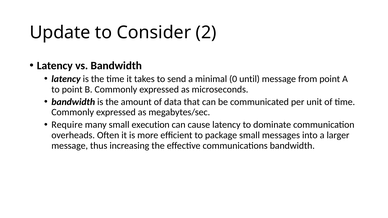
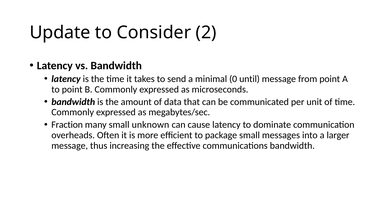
Require: Require -> Fraction
execution: execution -> unknown
